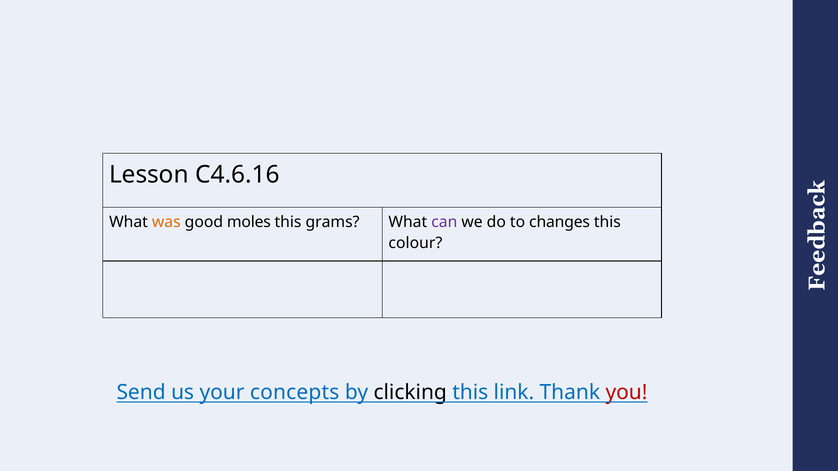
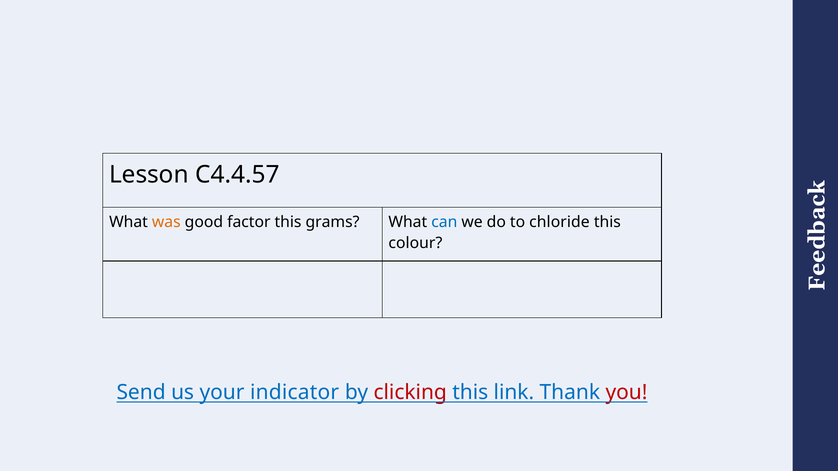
C4.6.16: C4.6.16 -> C4.4.57
moles: moles -> factor
can colour: purple -> blue
changes: changes -> chloride
concepts: concepts -> indicator
clicking colour: black -> red
